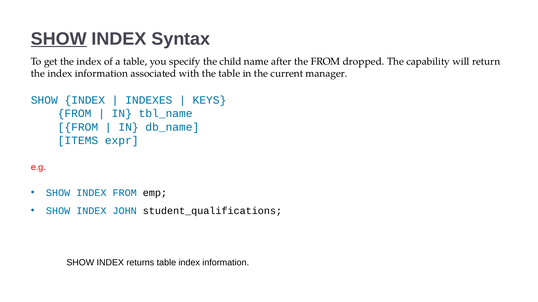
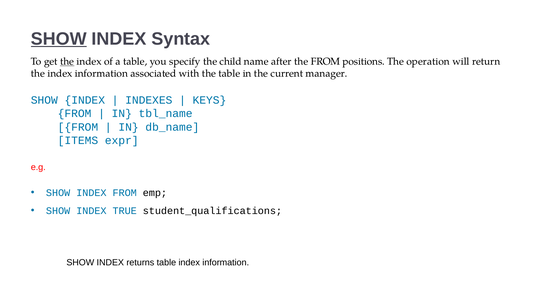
the at (67, 62) underline: none -> present
dropped: dropped -> positions
capability: capability -> operation
JOHN: JOHN -> TRUE
